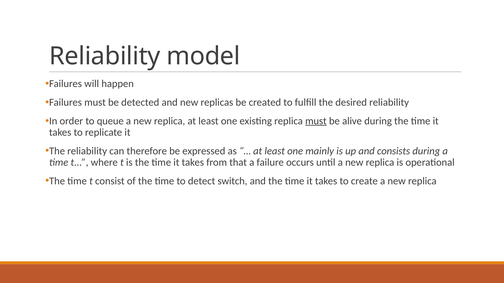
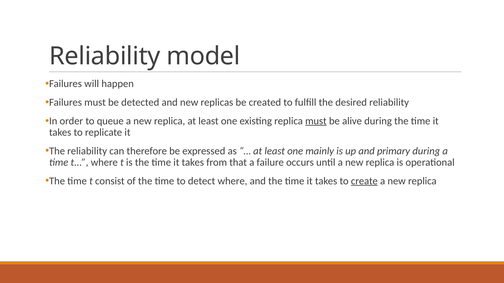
consists: consists -> primary
detect switch: switch -> where
create underline: none -> present
